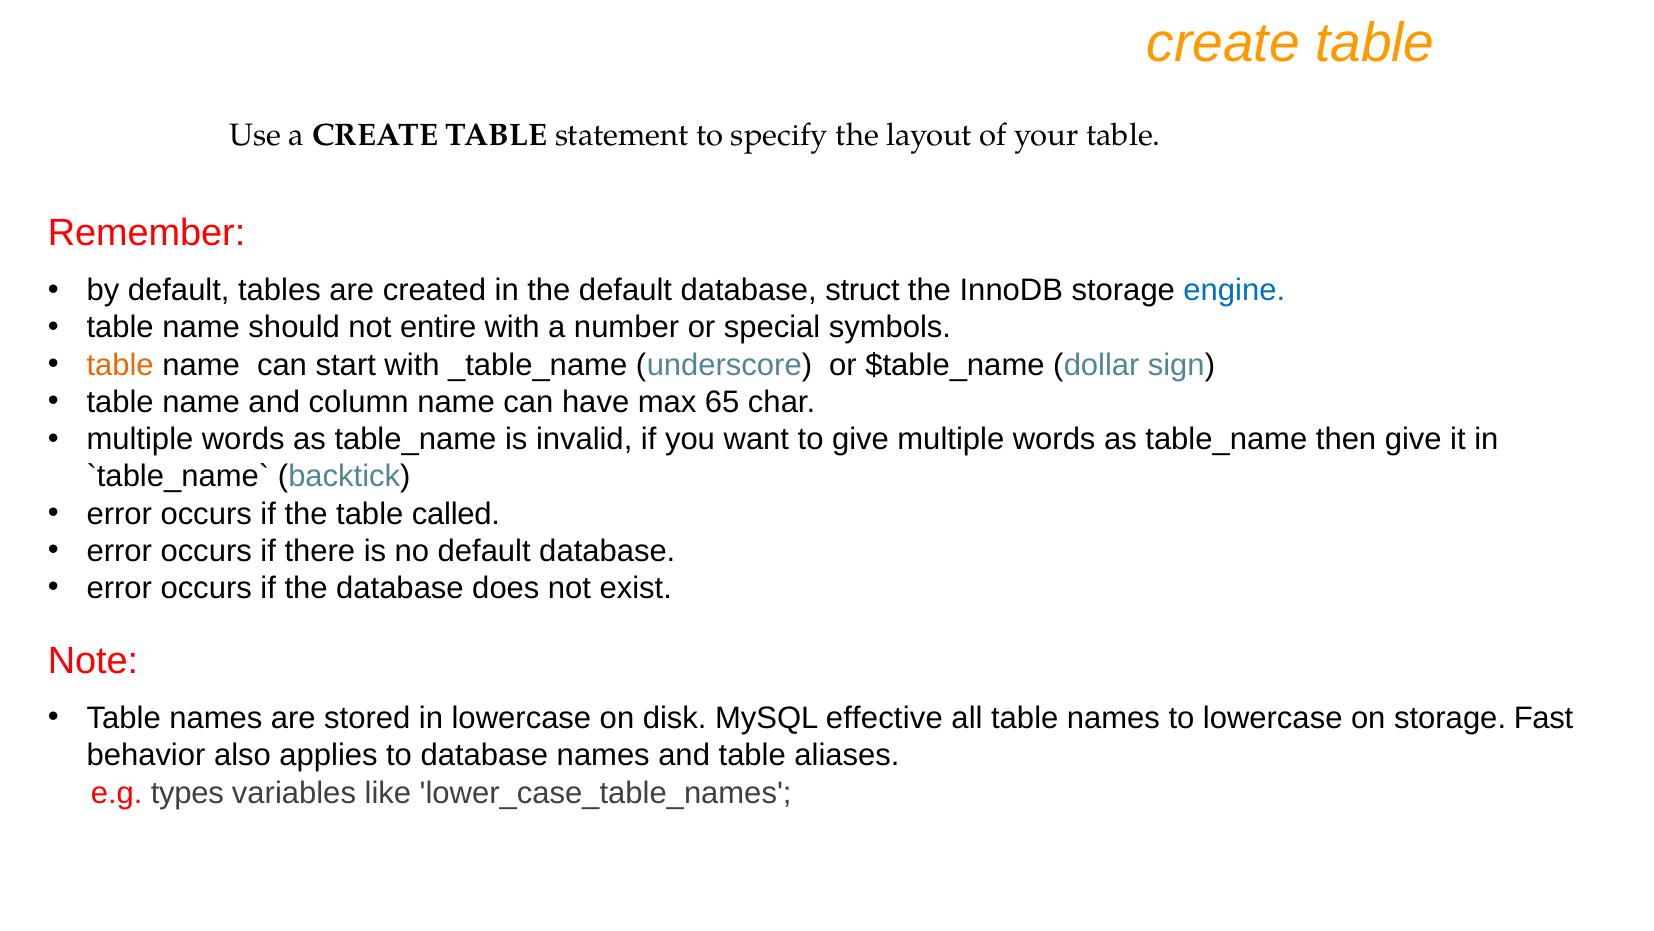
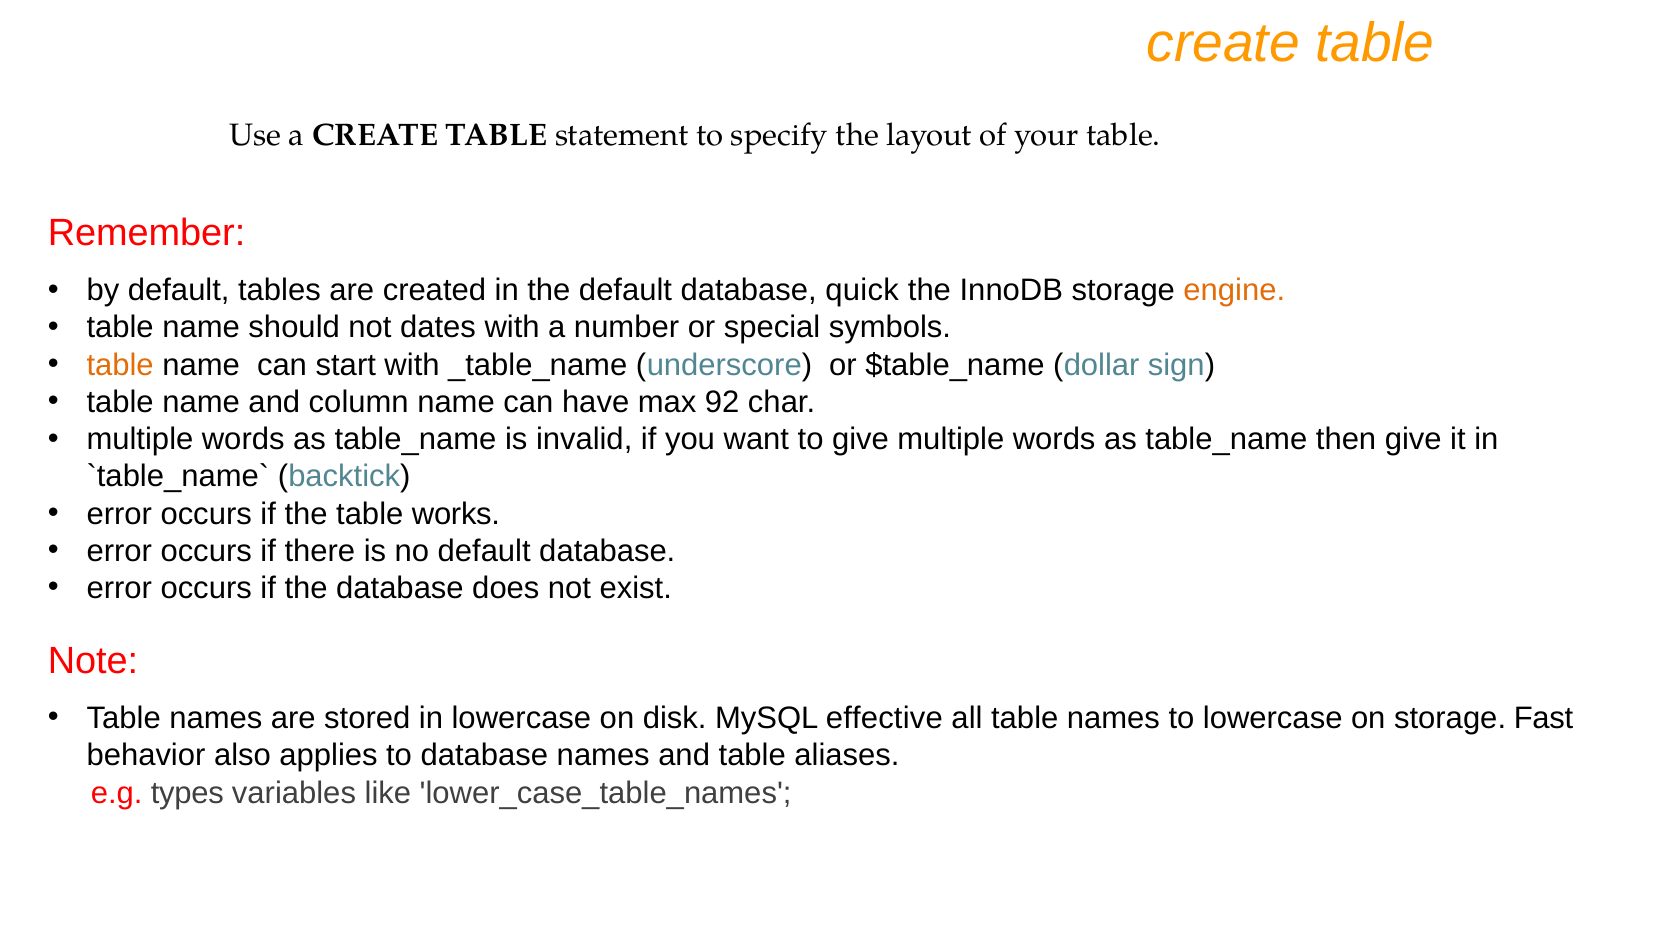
struct: struct -> quick
engine colour: blue -> orange
entire: entire -> dates
65: 65 -> 92
called: called -> works
